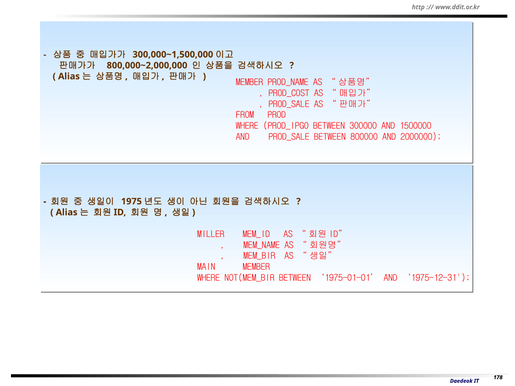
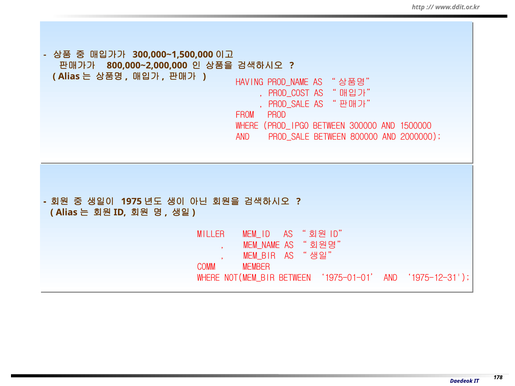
MEMBER at (249, 82): MEMBER -> HAVING
MAIN: MAIN -> COMM
